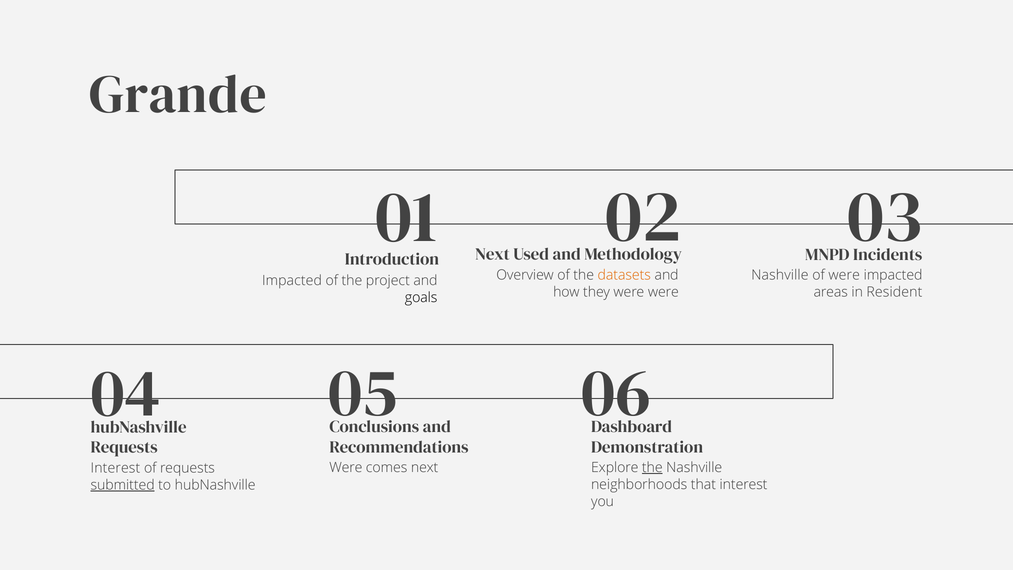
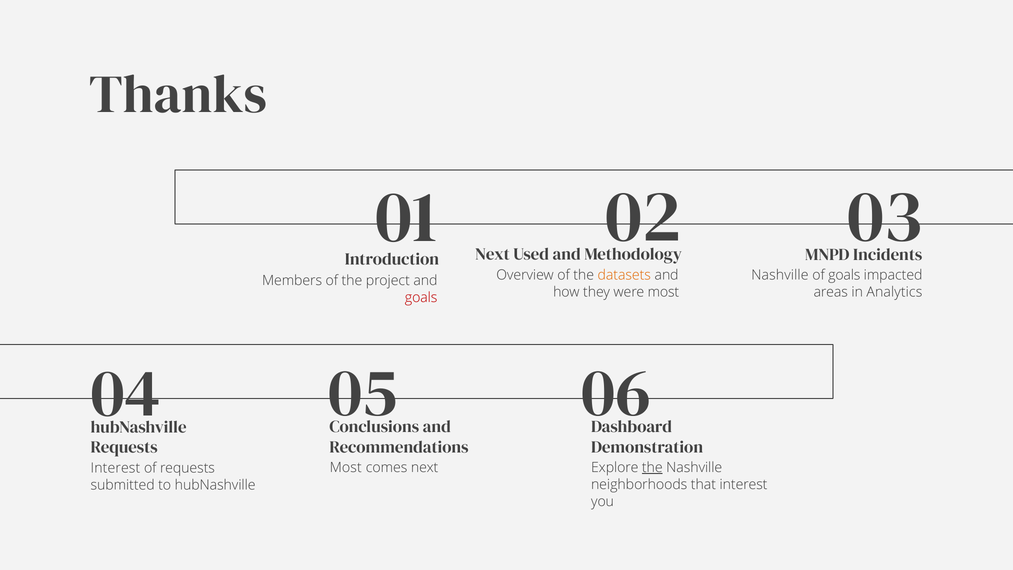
Grande: Grande -> Thanks
of were: were -> goals
Impacted at (292, 281): Impacted -> Members
were were: were -> most
Resident: Resident -> Analytics
goals at (421, 298) colour: black -> red
Were at (346, 467): Were -> Most
submitted underline: present -> none
